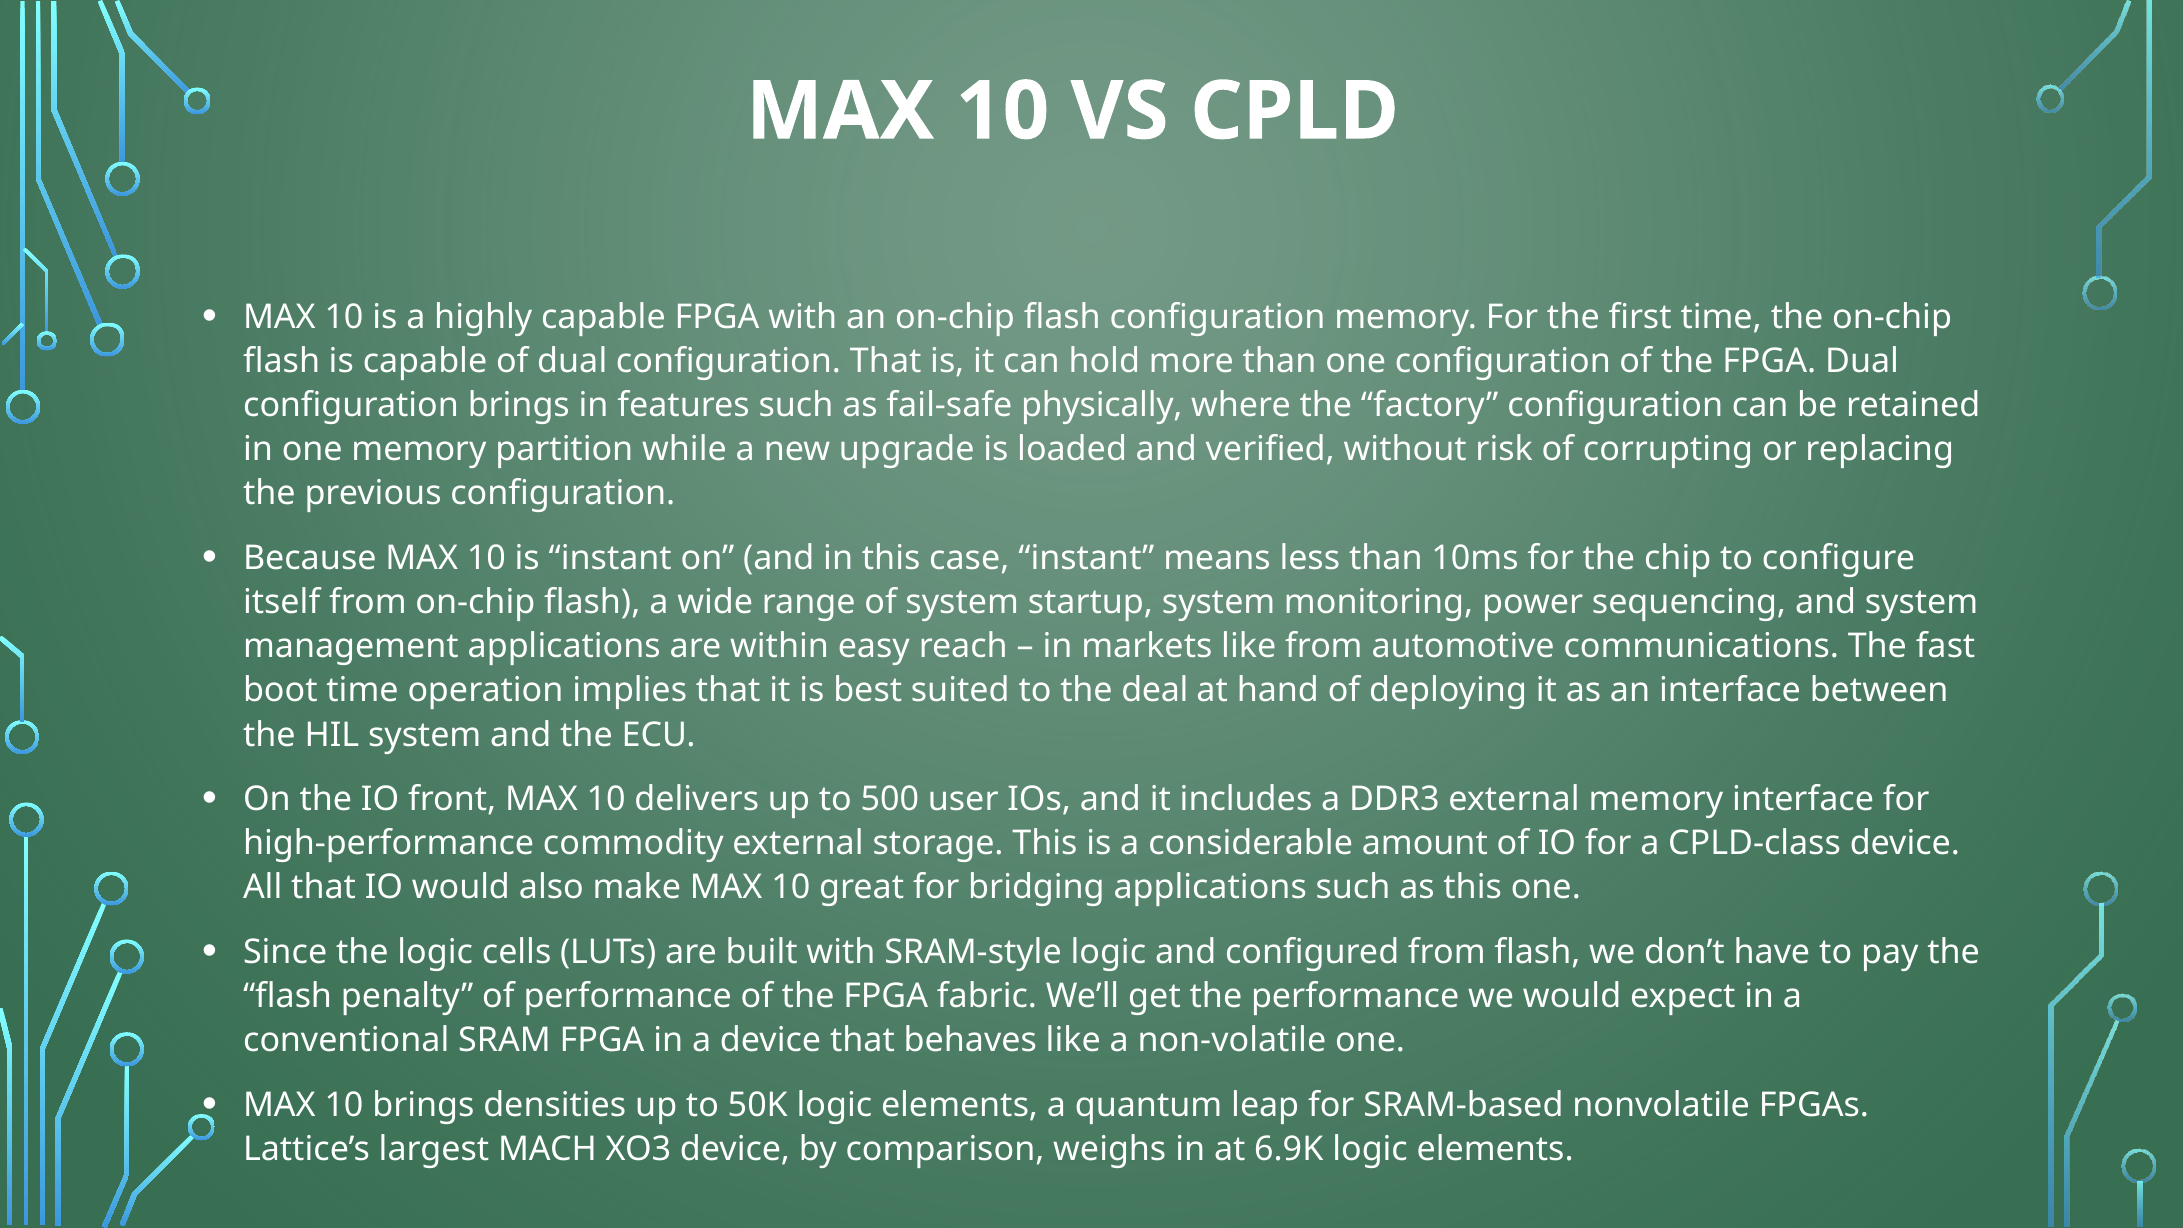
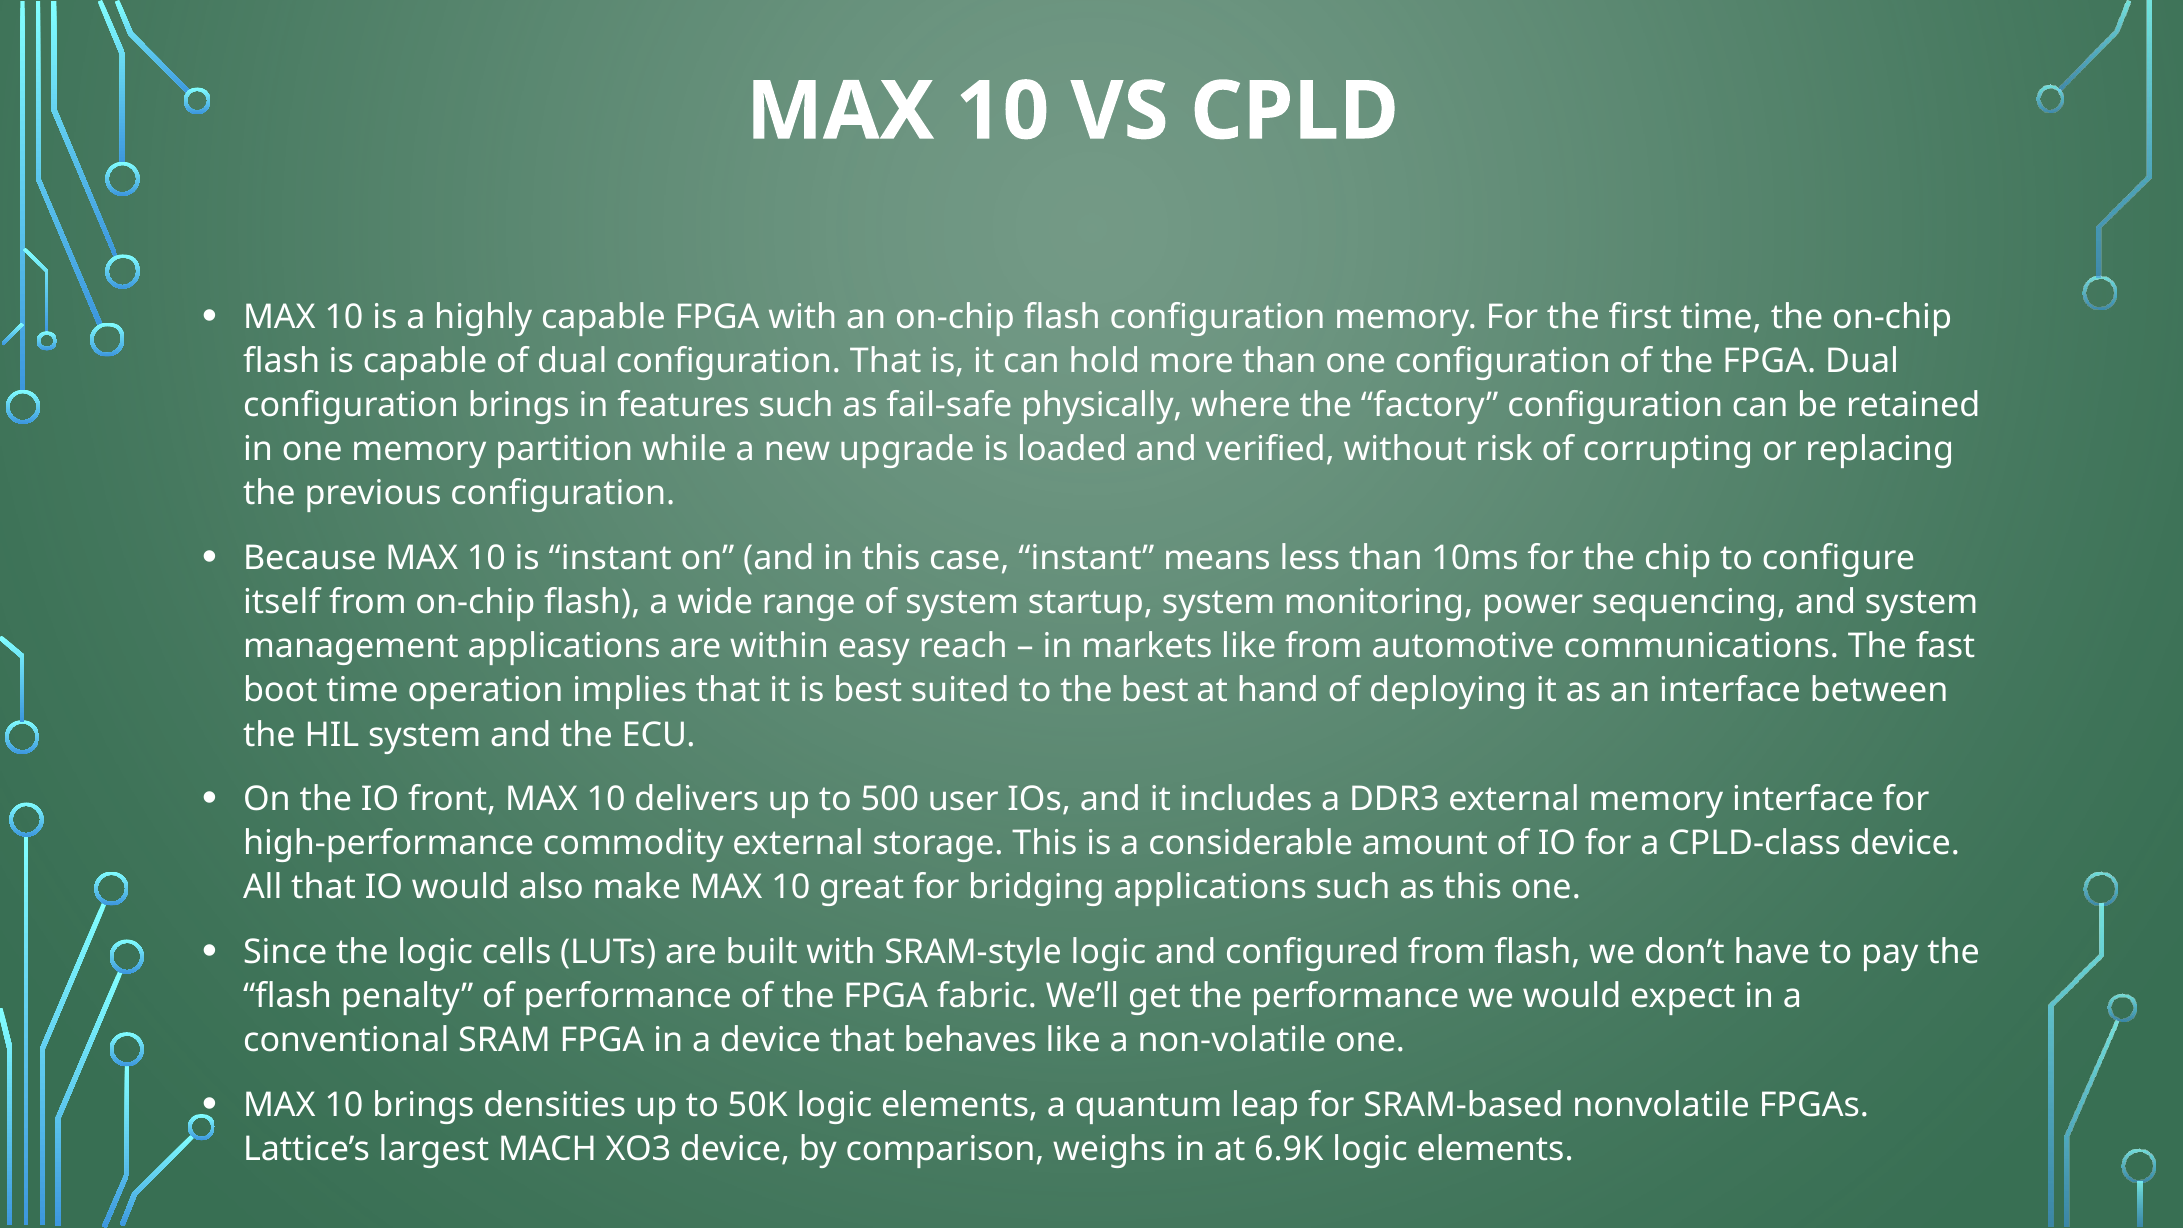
the deal: deal -> best
